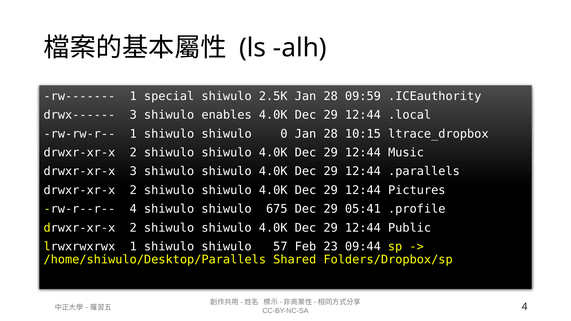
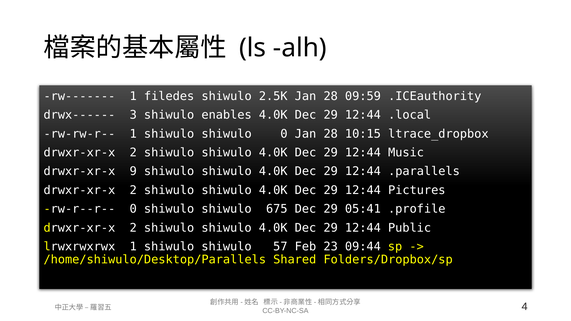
special: special -> filedes
drwxr-xr-x 3: 3 -> 9
rw-r--r-- 4: 4 -> 0
